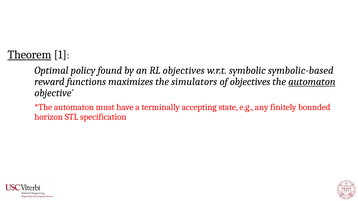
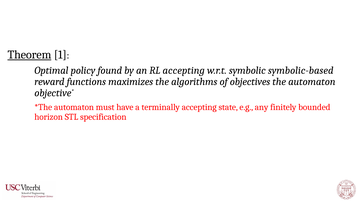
RL objectives: objectives -> accepting
simulators: simulators -> algorithms
automaton at (312, 82) underline: present -> none
